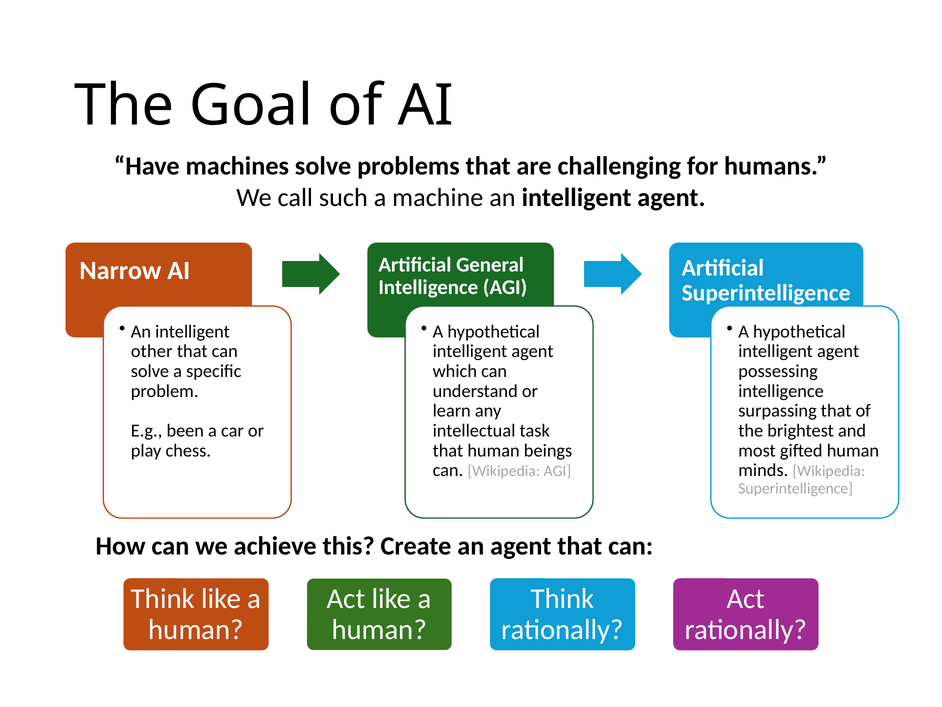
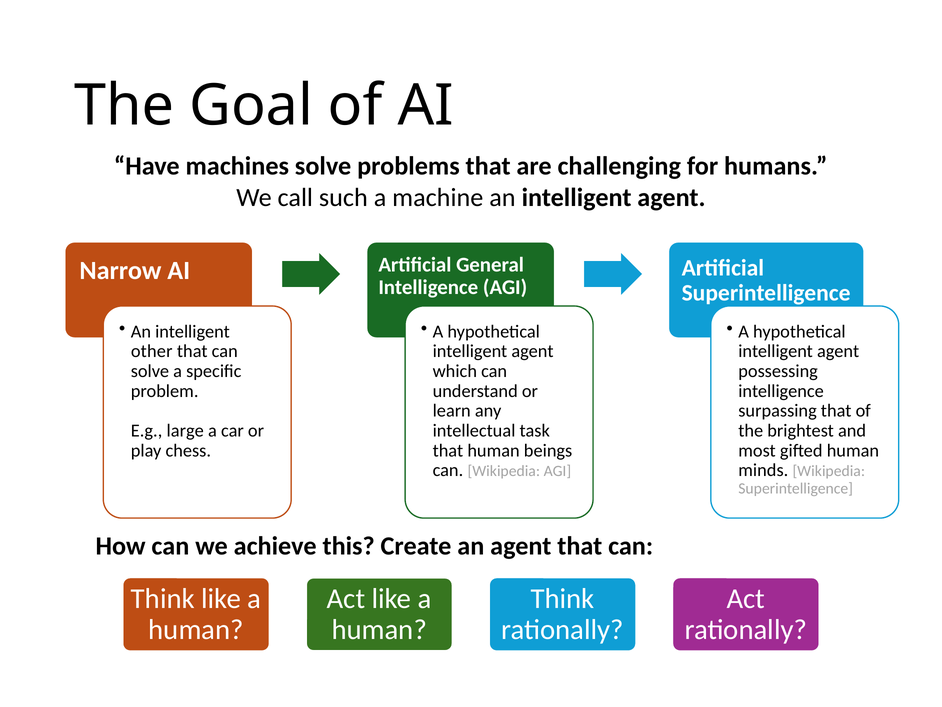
been: been -> large
